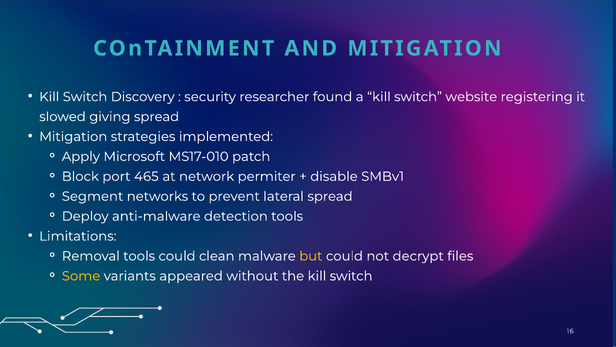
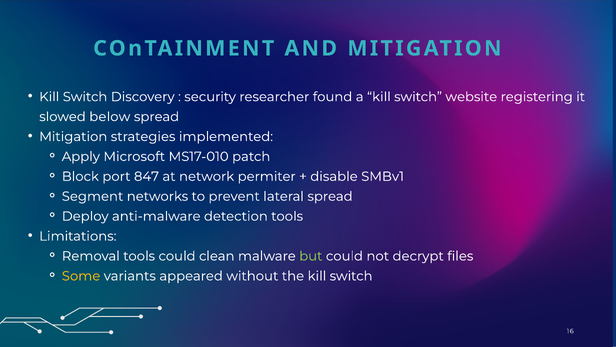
giving: giving -> below
465: 465 -> 847
but colour: yellow -> light green
